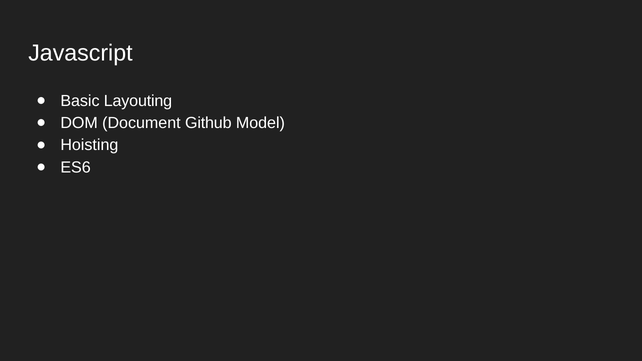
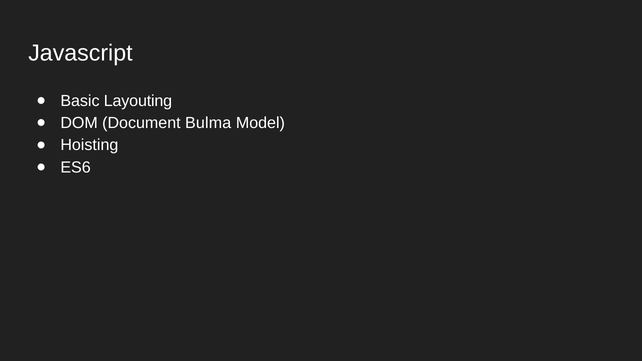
Github: Github -> Bulma
